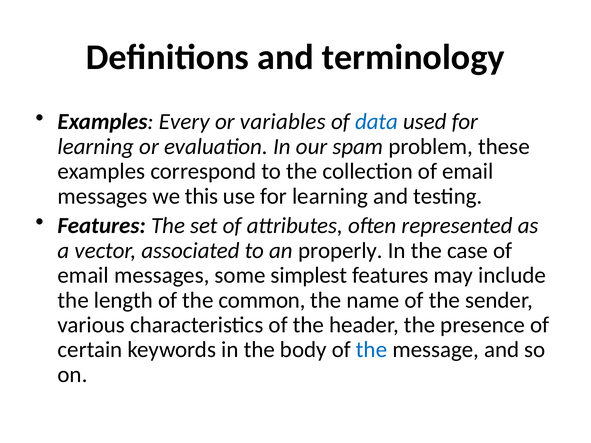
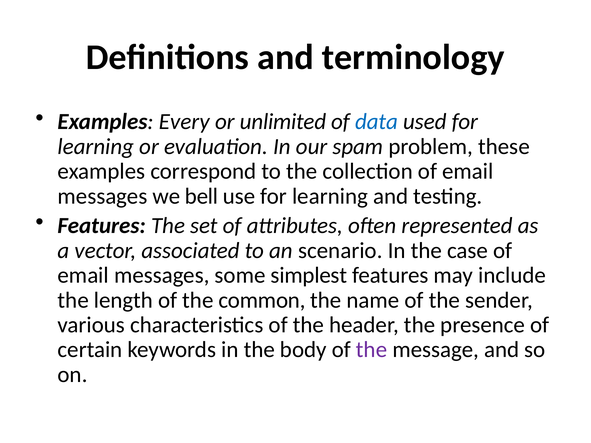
variables: variables -> unlimited
this: this -> bell
properly: properly -> scenario
the at (372, 350) colour: blue -> purple
